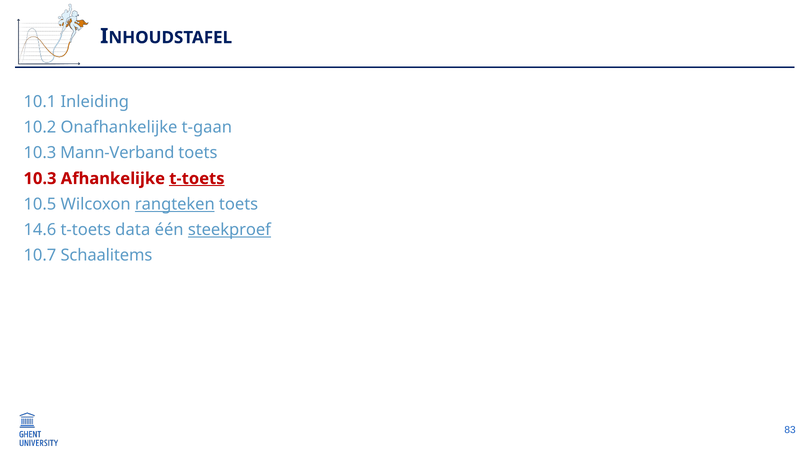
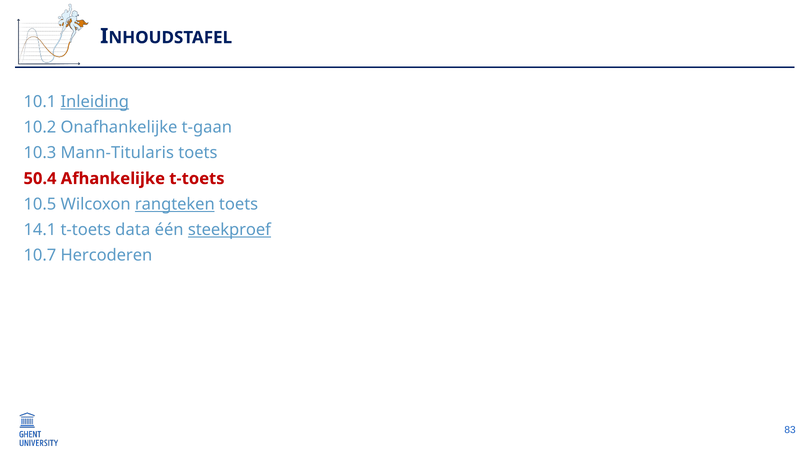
Inleiding underline: none -> present
Mann-Verband: Mann-Verband -> Mann-Titularis
10.3 at (40, 179): 10.3 -> 50.4
t-toets at (197, 179) underline: present -> none
14.6: 14.6 -> 14.1
Schaalitems: Schaalitems -> Hercoderen
